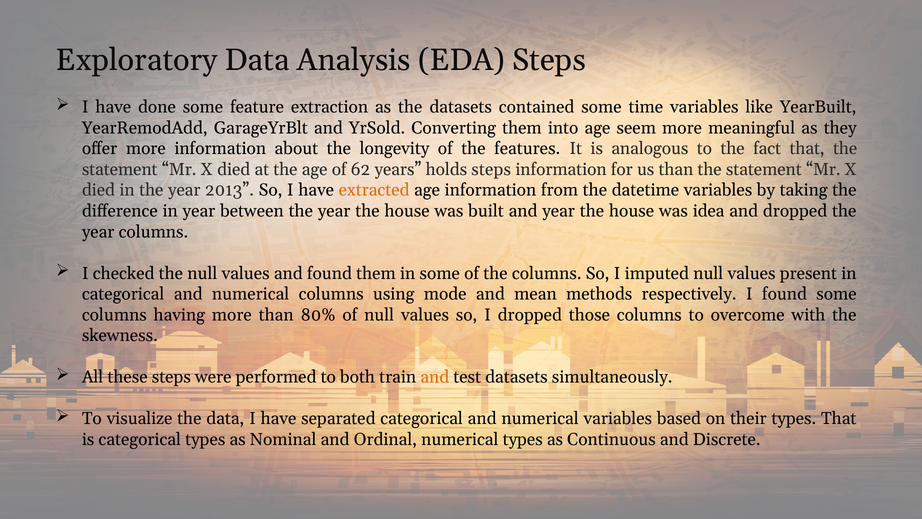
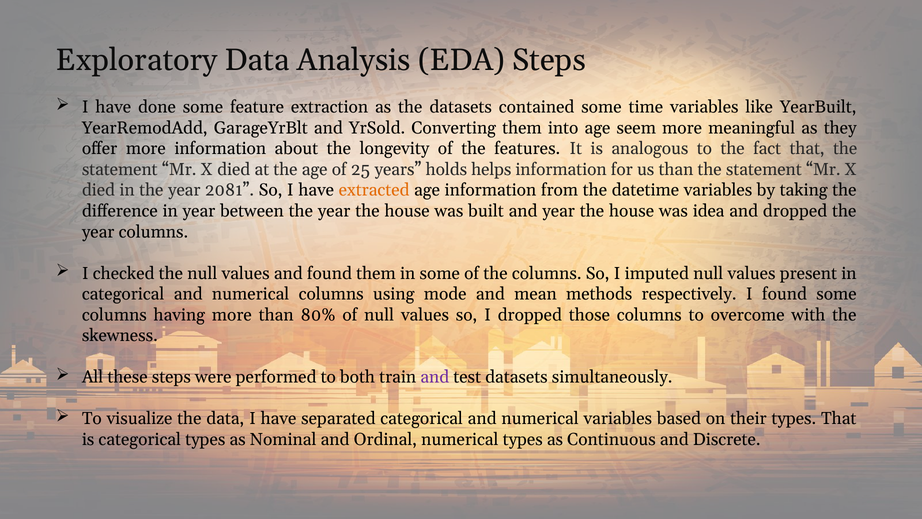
62: 62 -> 25
holds steps: steps -> helps
2013: 2013 -> 2081
and at (435, 377) colour: orange -> purple
